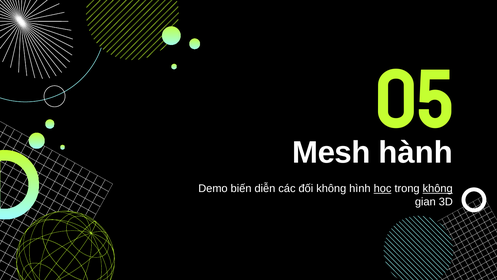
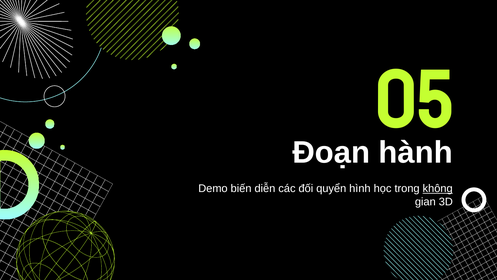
Mesh: Mesh -> Đoạn
đối không: không -> quyển
học underline: present -> none
